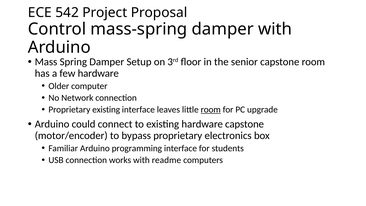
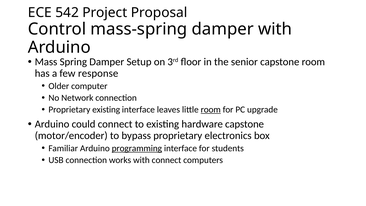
few hardware: hardware -> response
programming underline: none -> present
with readme: readme -> connect
